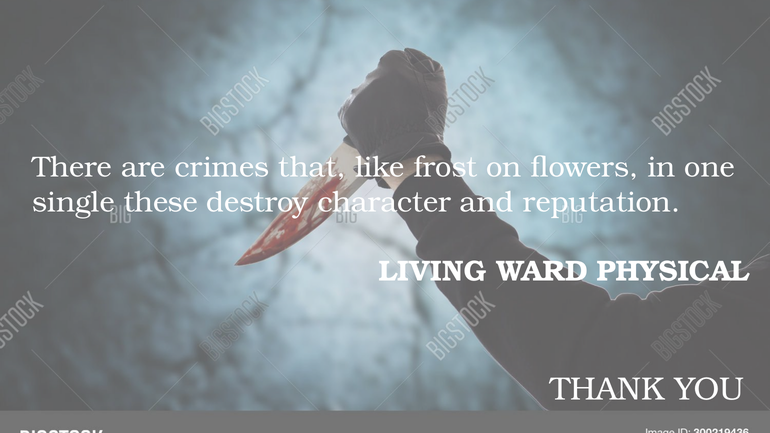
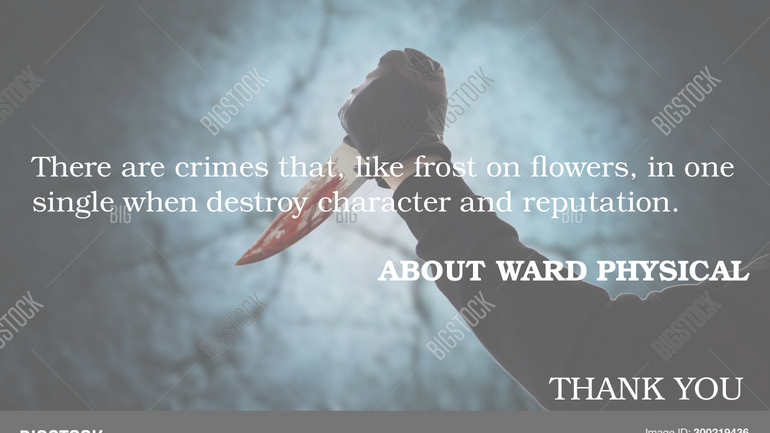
these: these -> when
LIVING: LIVING -> ABOUT
